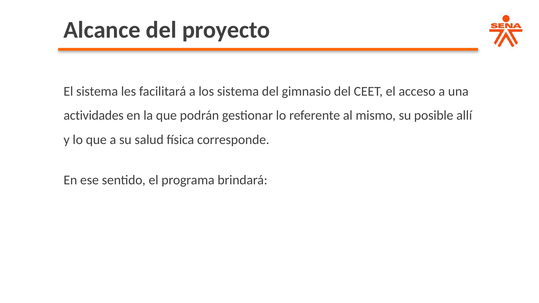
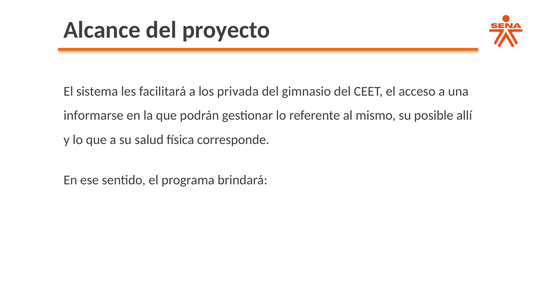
los sistema: sistema -> privada
actividades: actividades -> informarse
